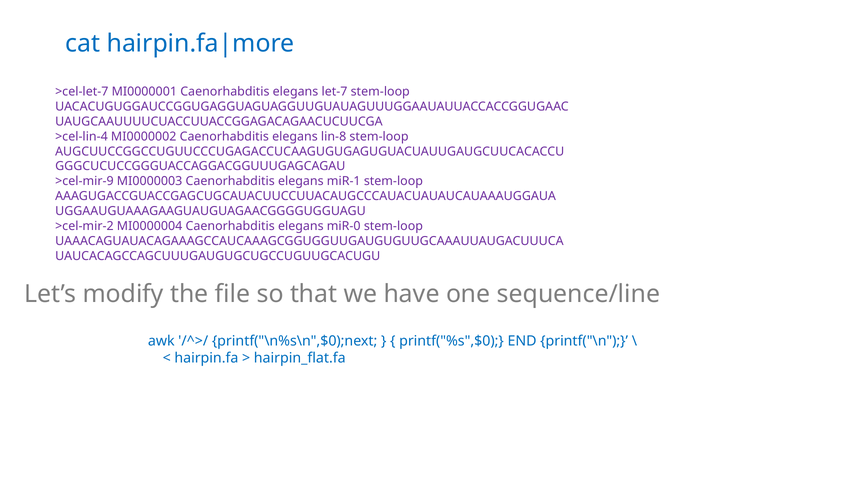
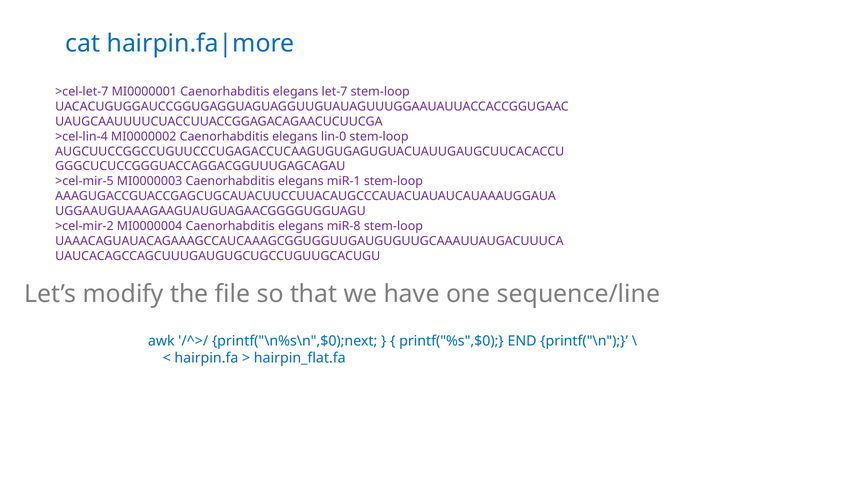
lin-8: lin-8 -> lin-0
>cel-mir-9: >cel-mir-9 -> >cel-mir-5
miR-0: miR-0 -> miR-8
